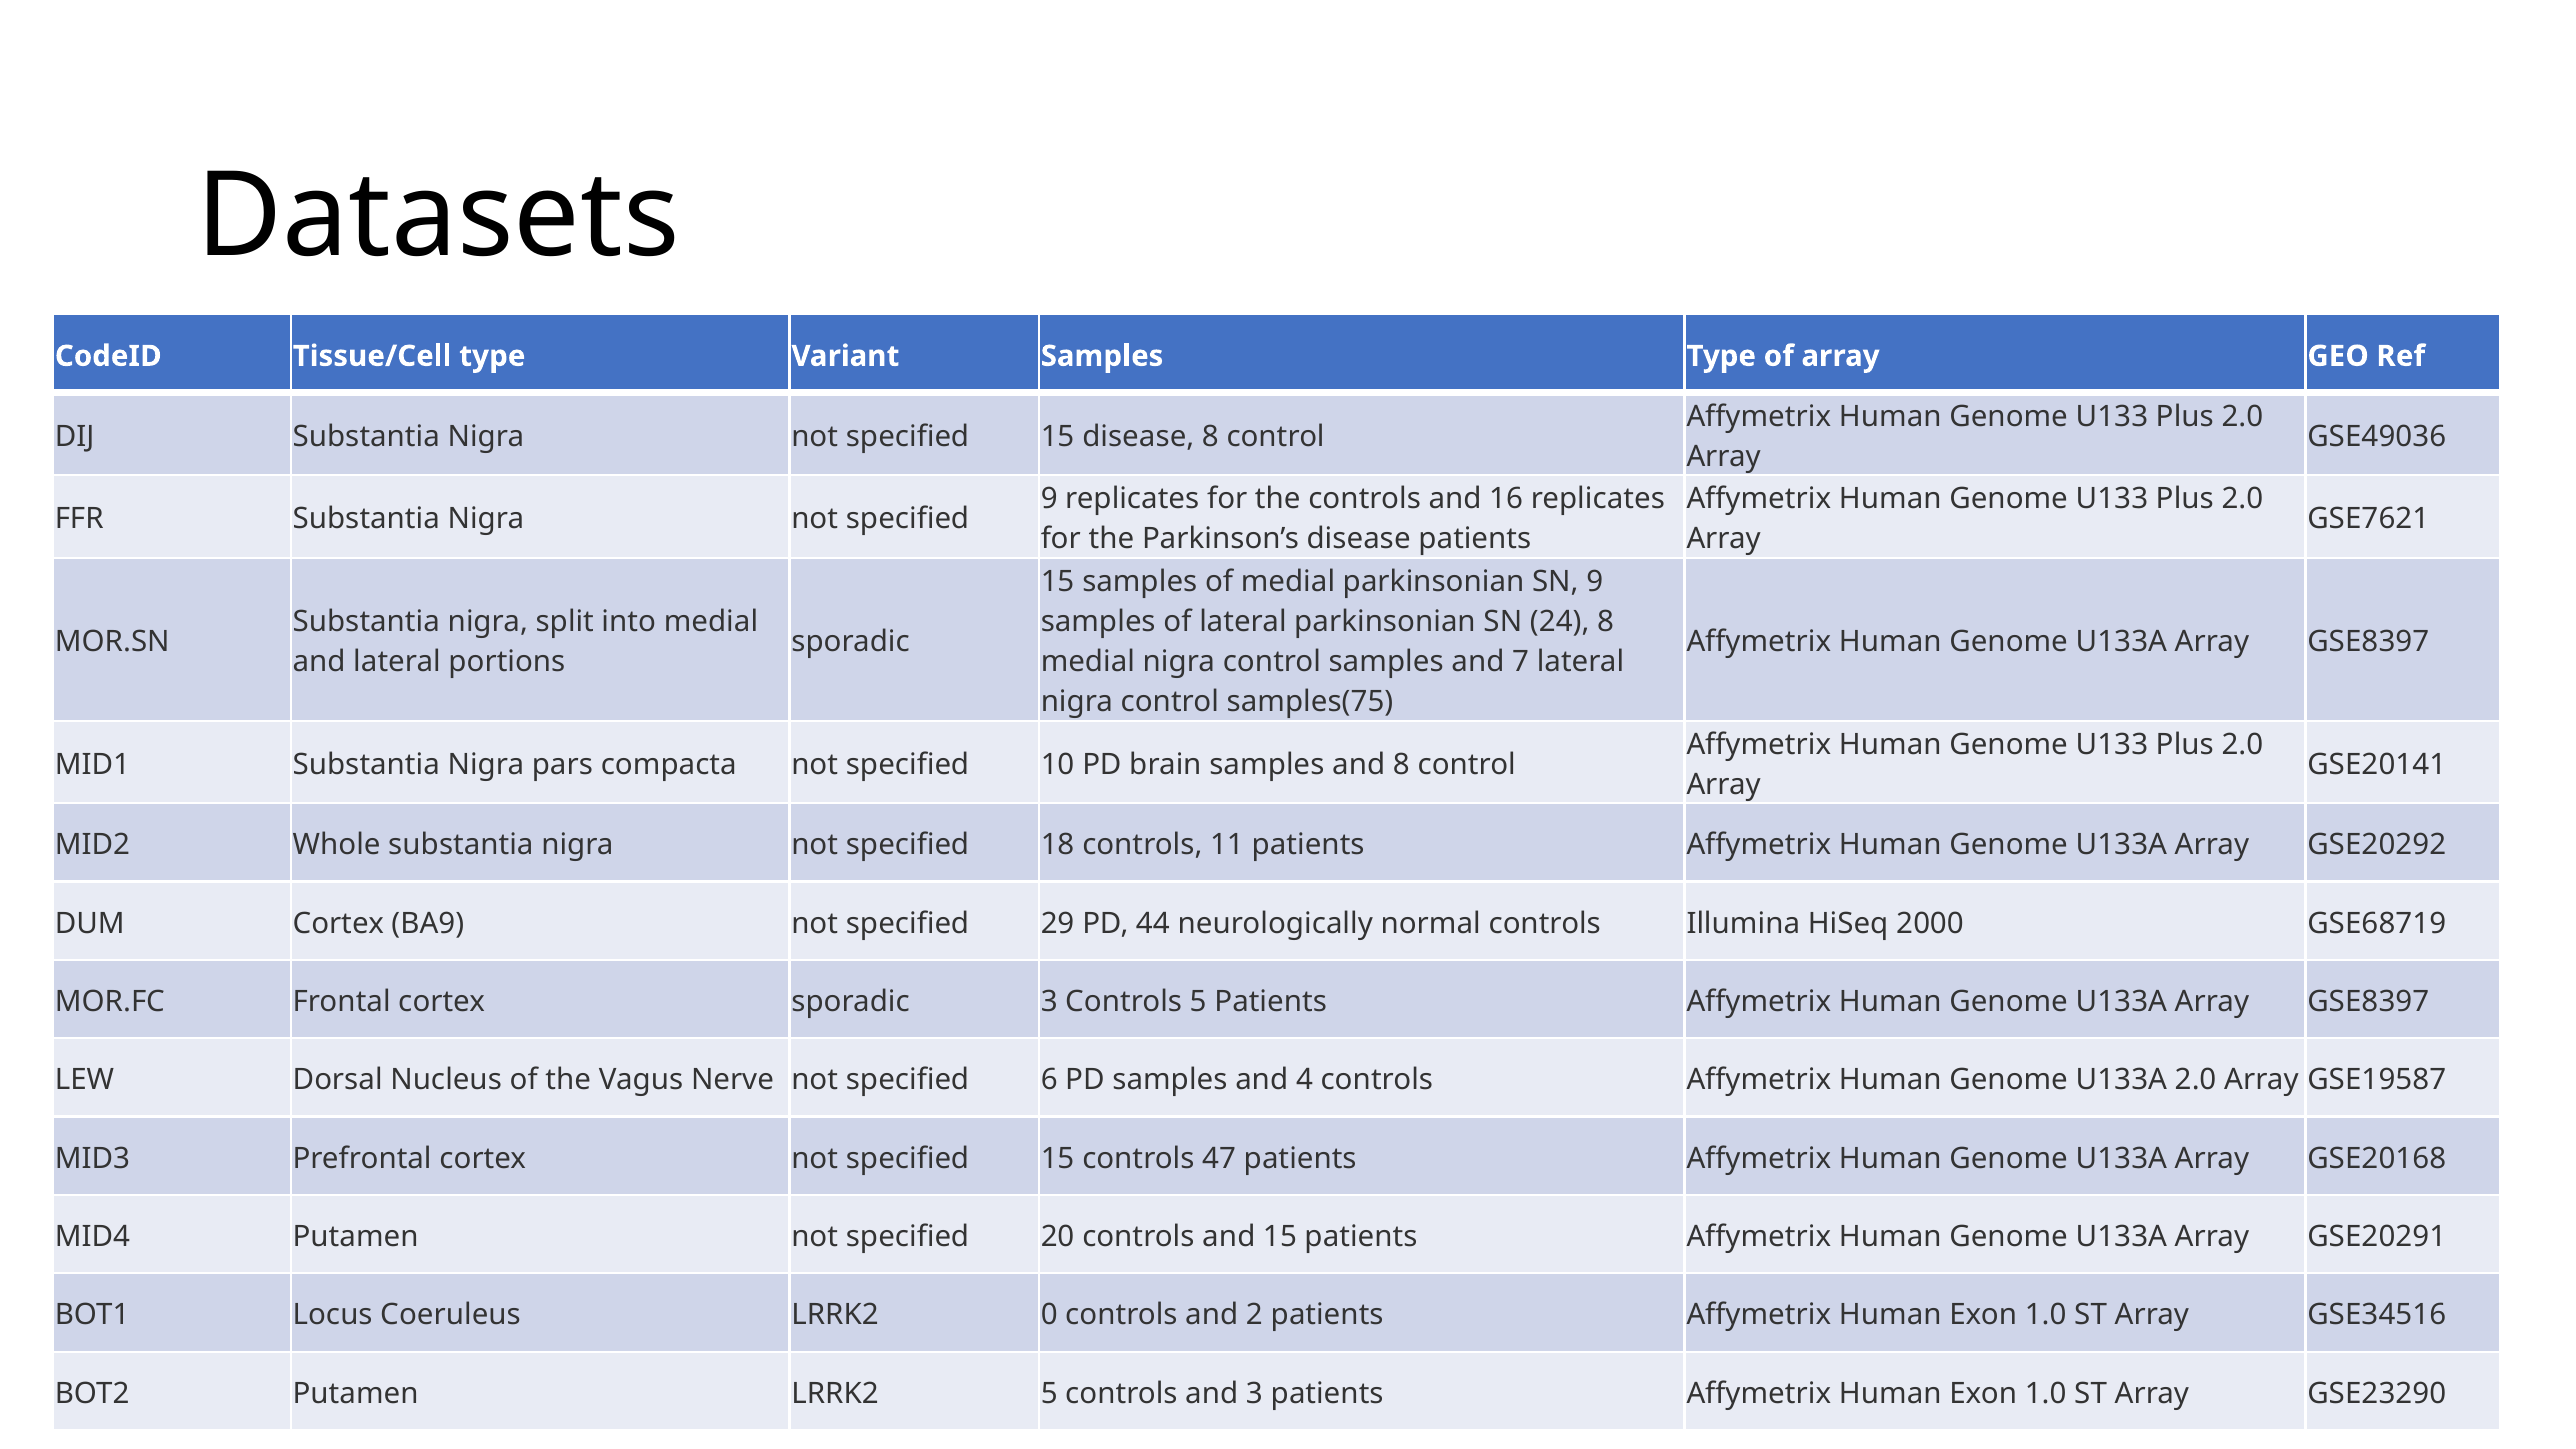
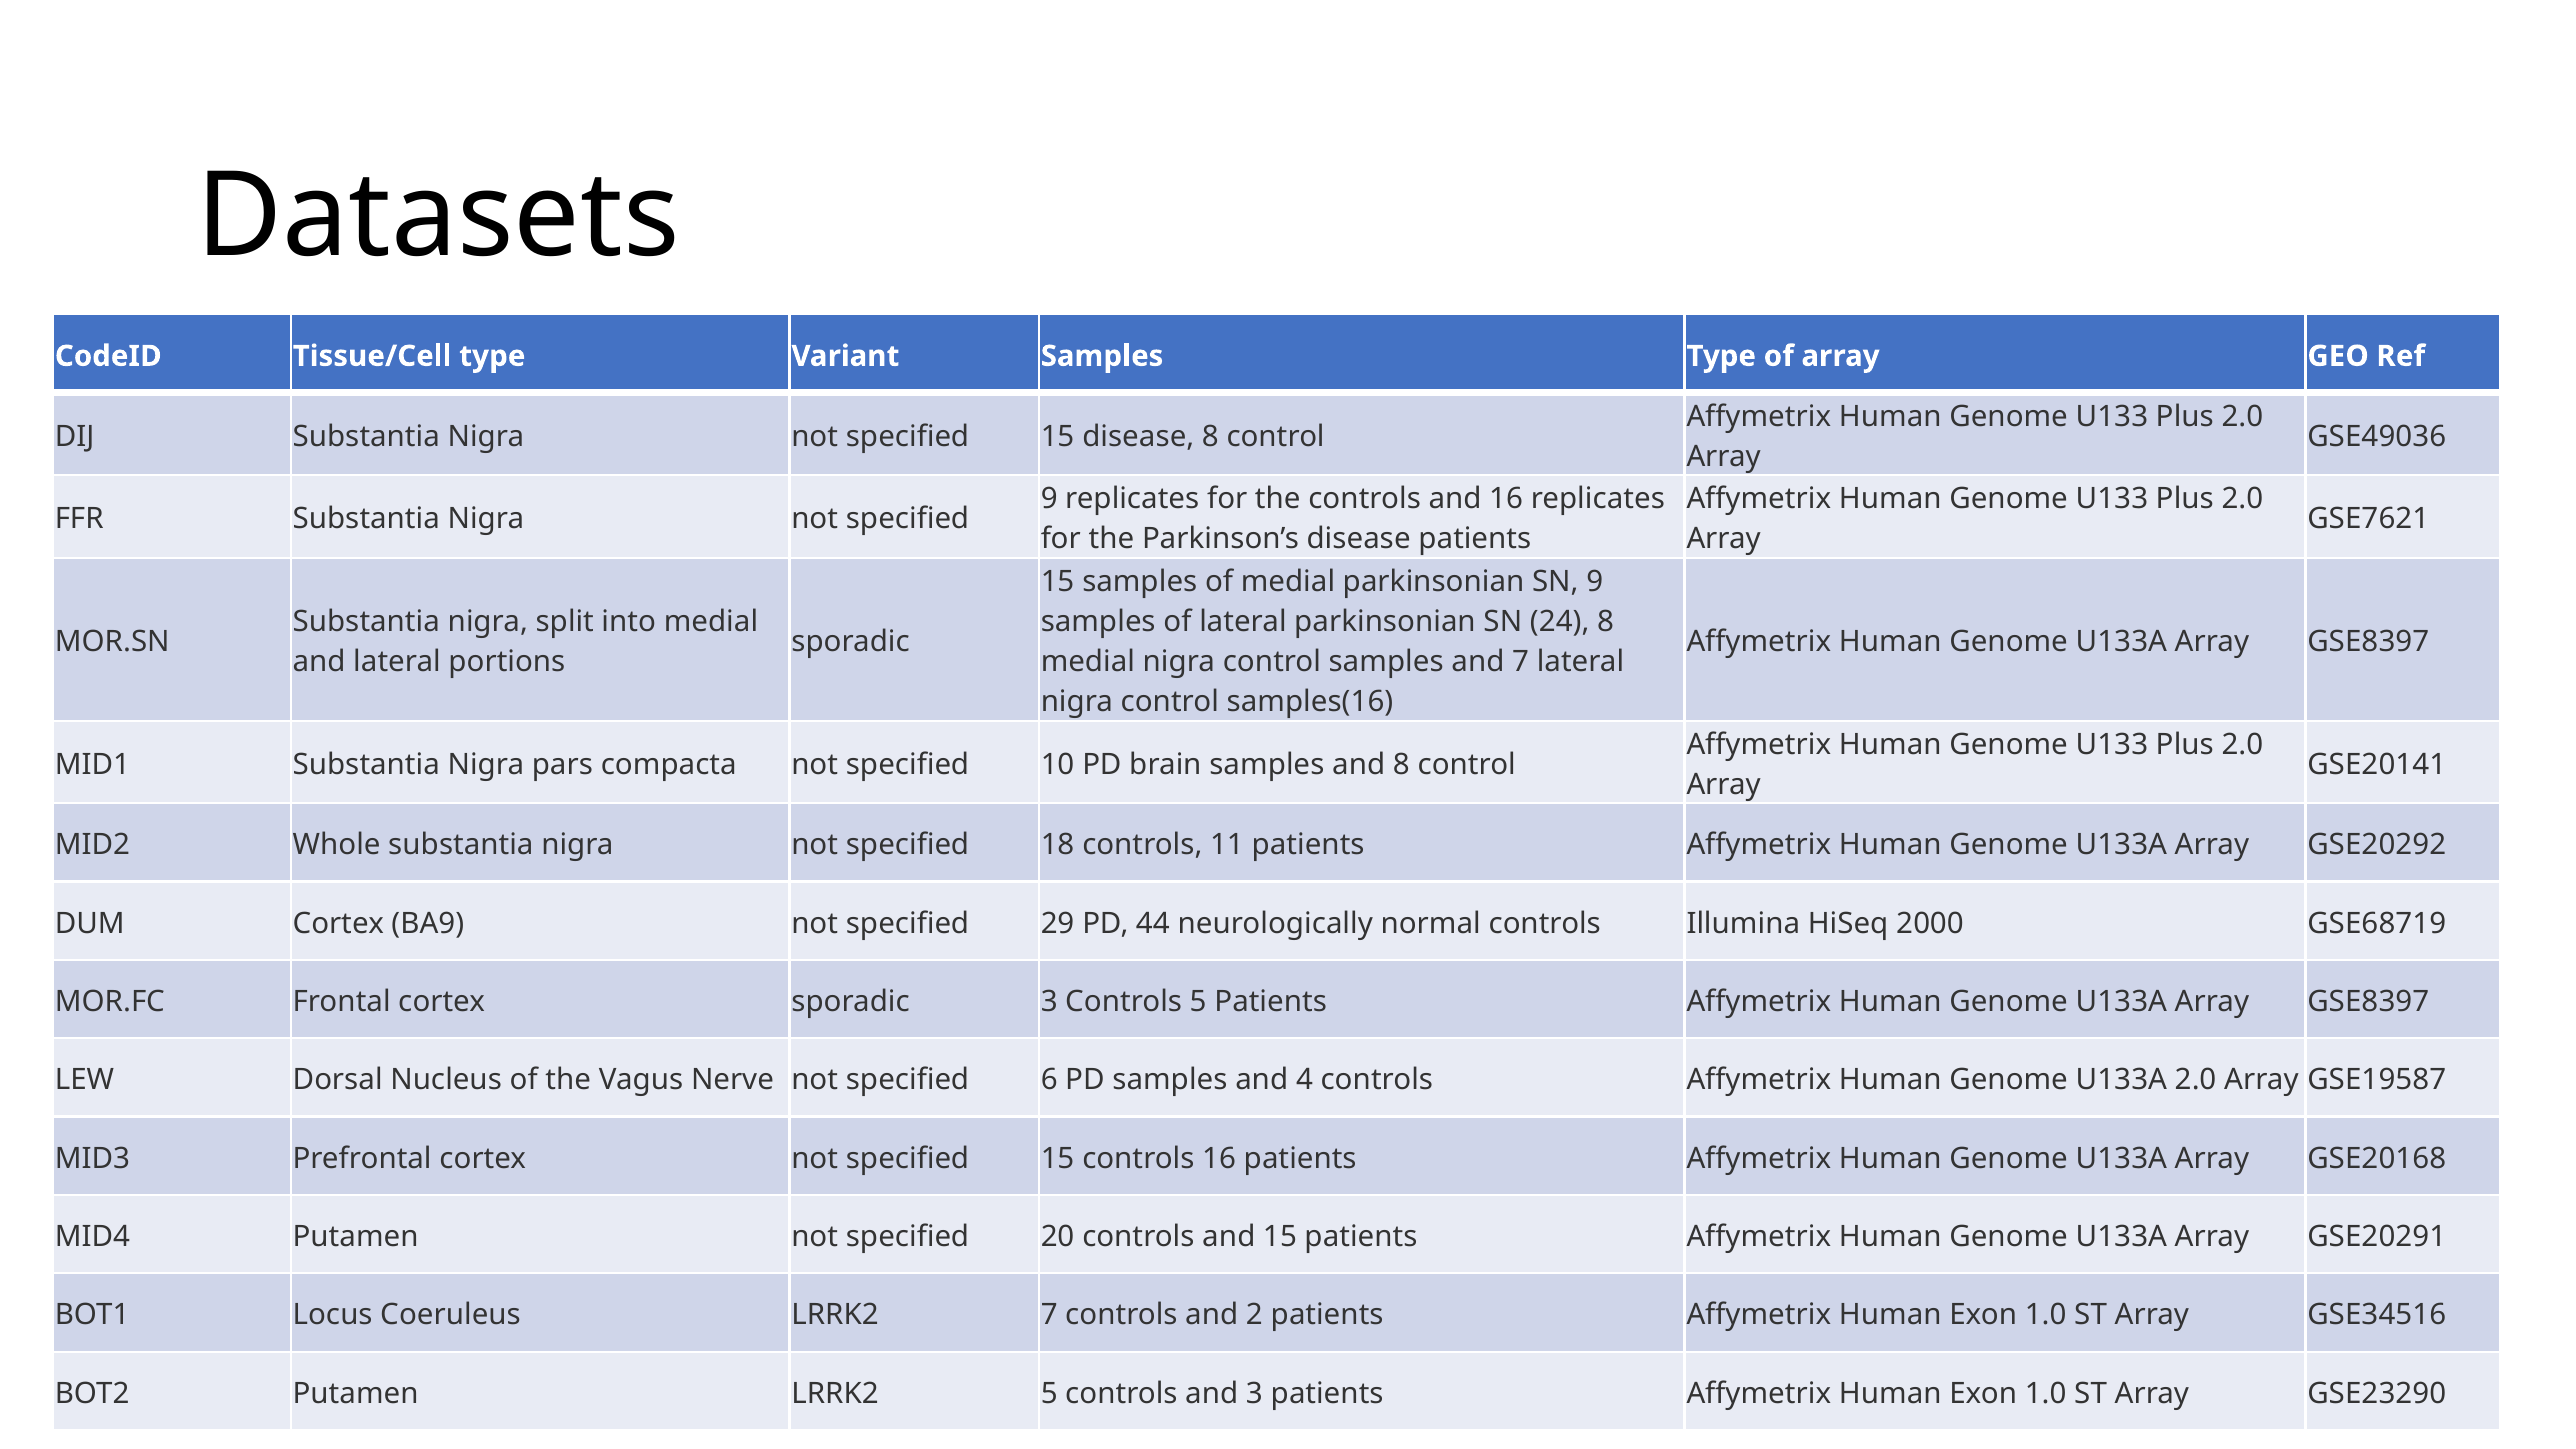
samples(75: samples(75 -> samples(16
controls 47: 47 -> 16
LRRK2 0: 0 -> 7
